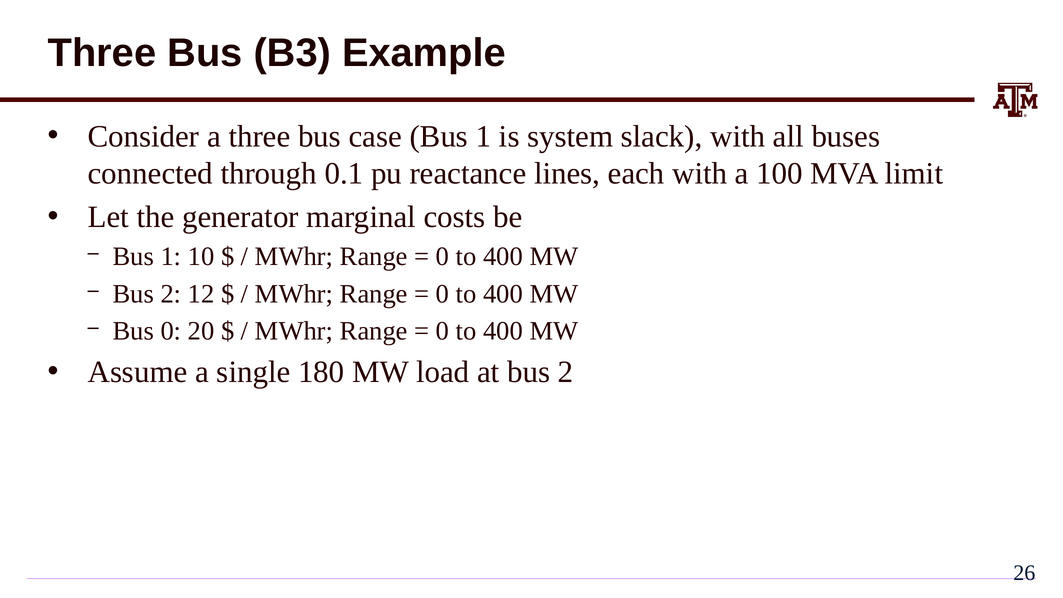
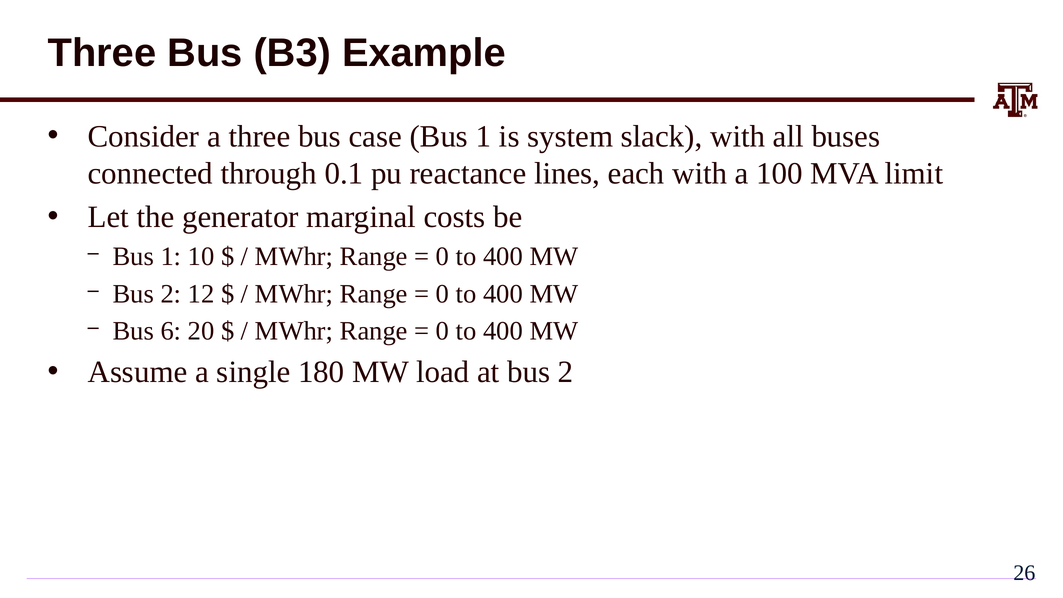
Bus 0: 0 -> 6
